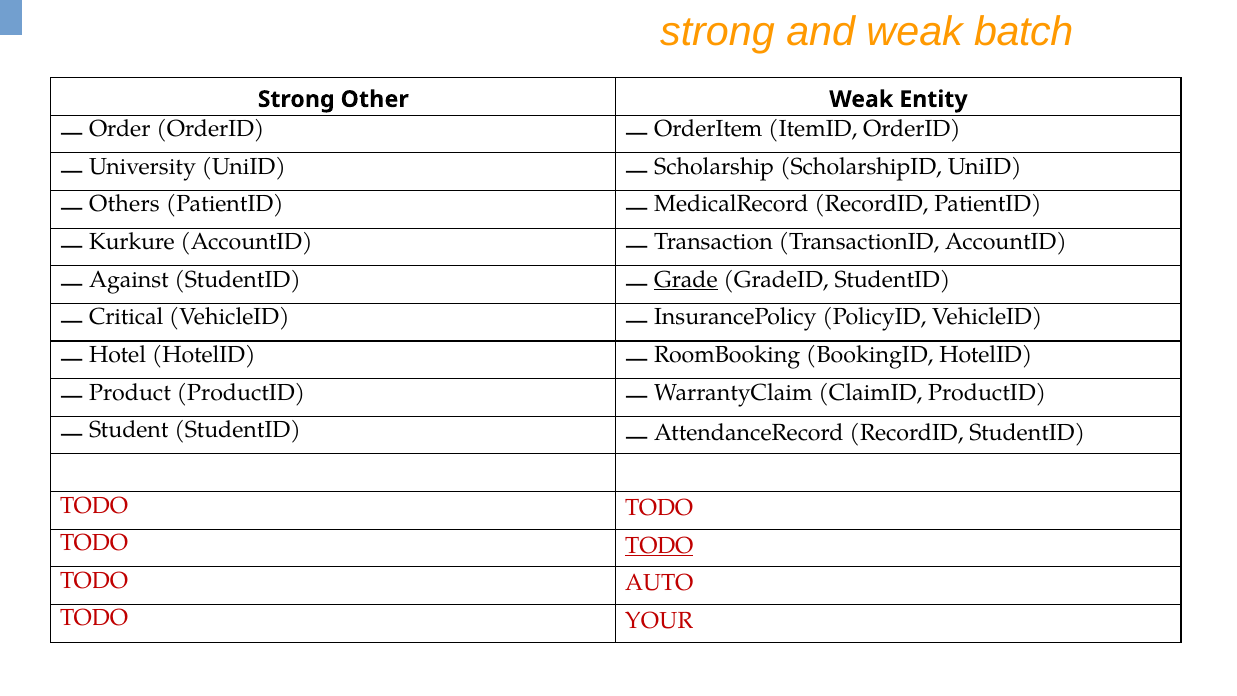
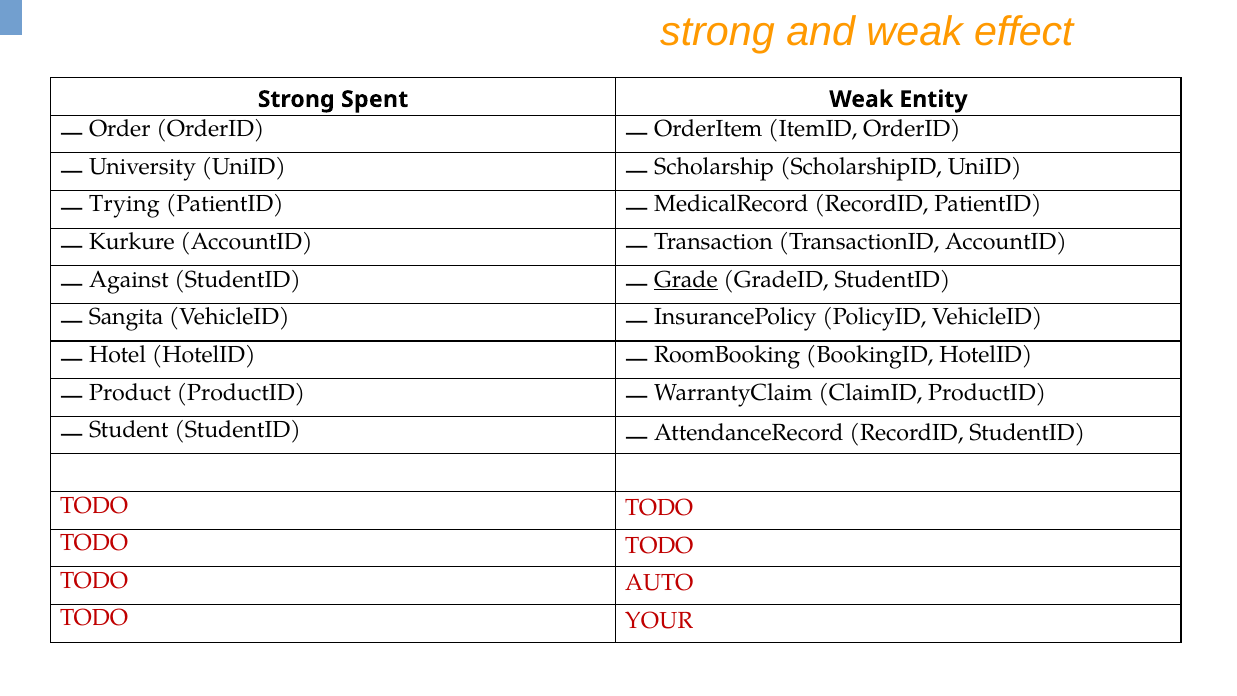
batch: batch -> effect
Other: Other -> Spent
Others: Others -> Trying
Critical: Critical -> Sangita
TODO at (659, 545) underline: present -> none
